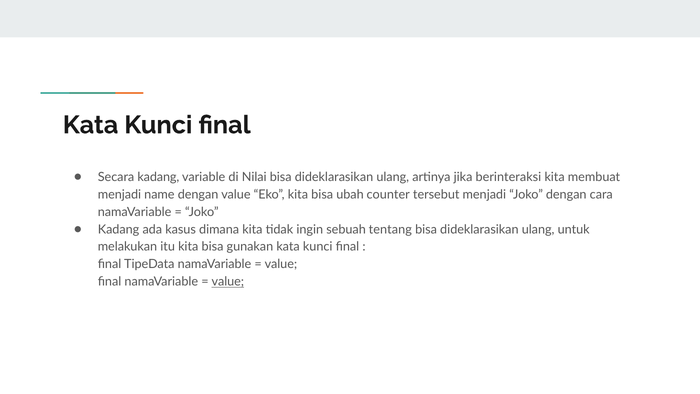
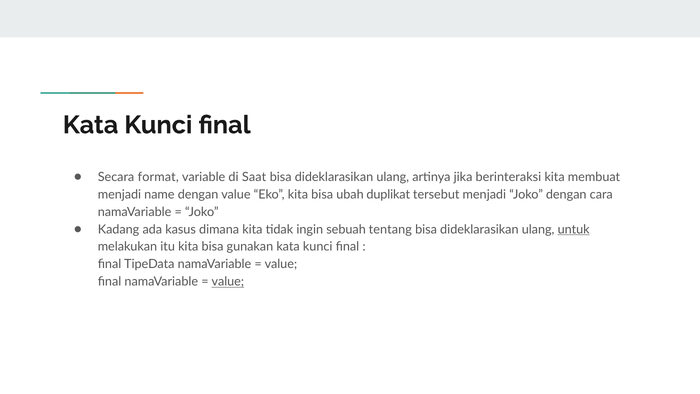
Secara kadang: kadang -> format
Nilai: Nilai -> Saat
counter: counter -> duplikat
untuk underline: none -> present
